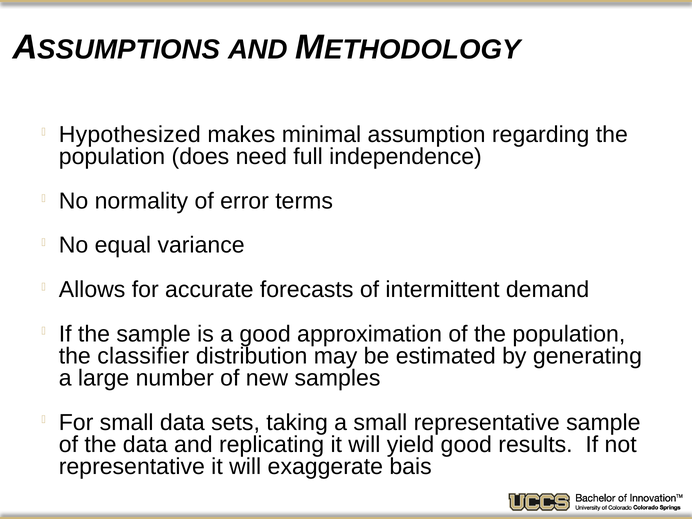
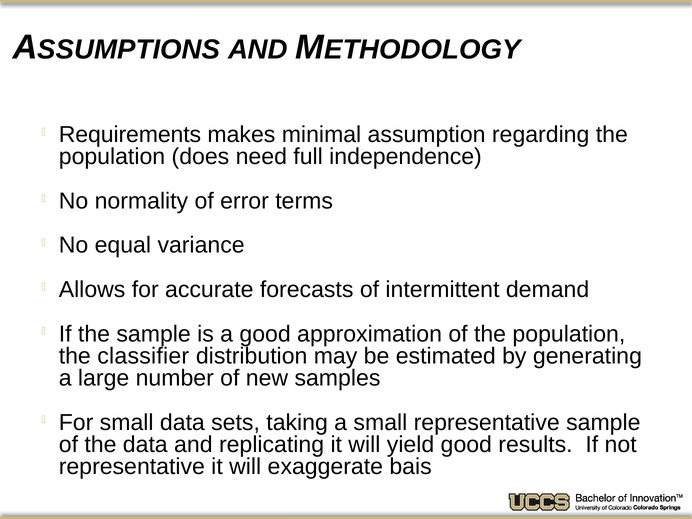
Hypothesized: Hypothesized -> Requirements
